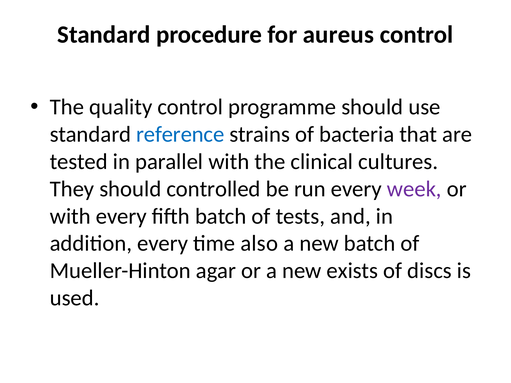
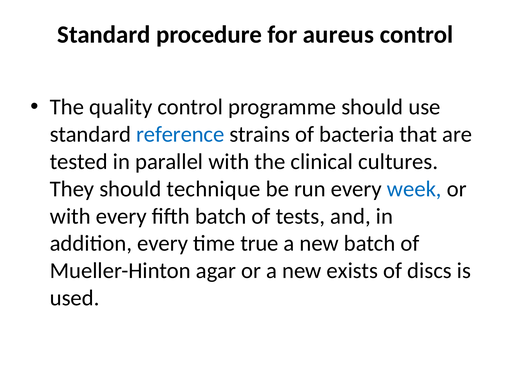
controlled: controlled -> technique
week colour: purple -> blue
also: also -> true
